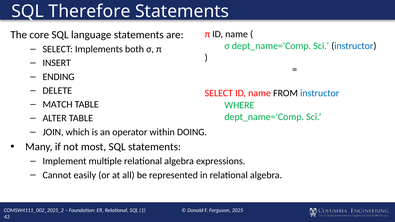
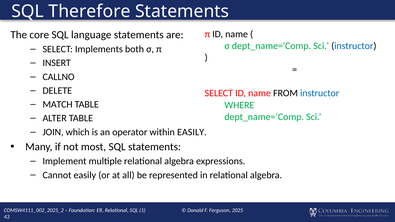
ENDING: ENDING -> CALLNO
within DOING: DOING -> EASILY
